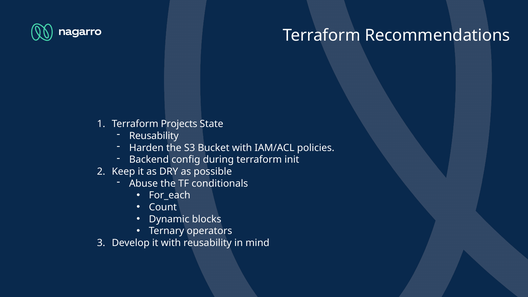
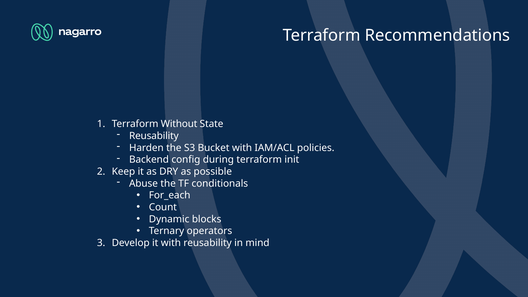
Projects: Projects -> Without
